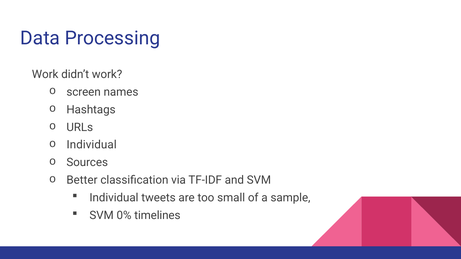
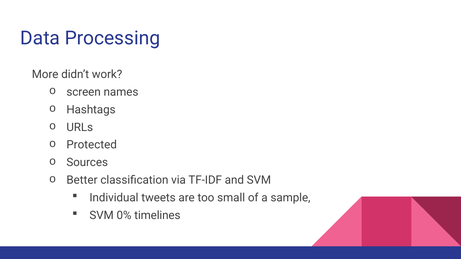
Work at (45, 74): Work -> More
Individual at (92, 145): Individual -> Protected
